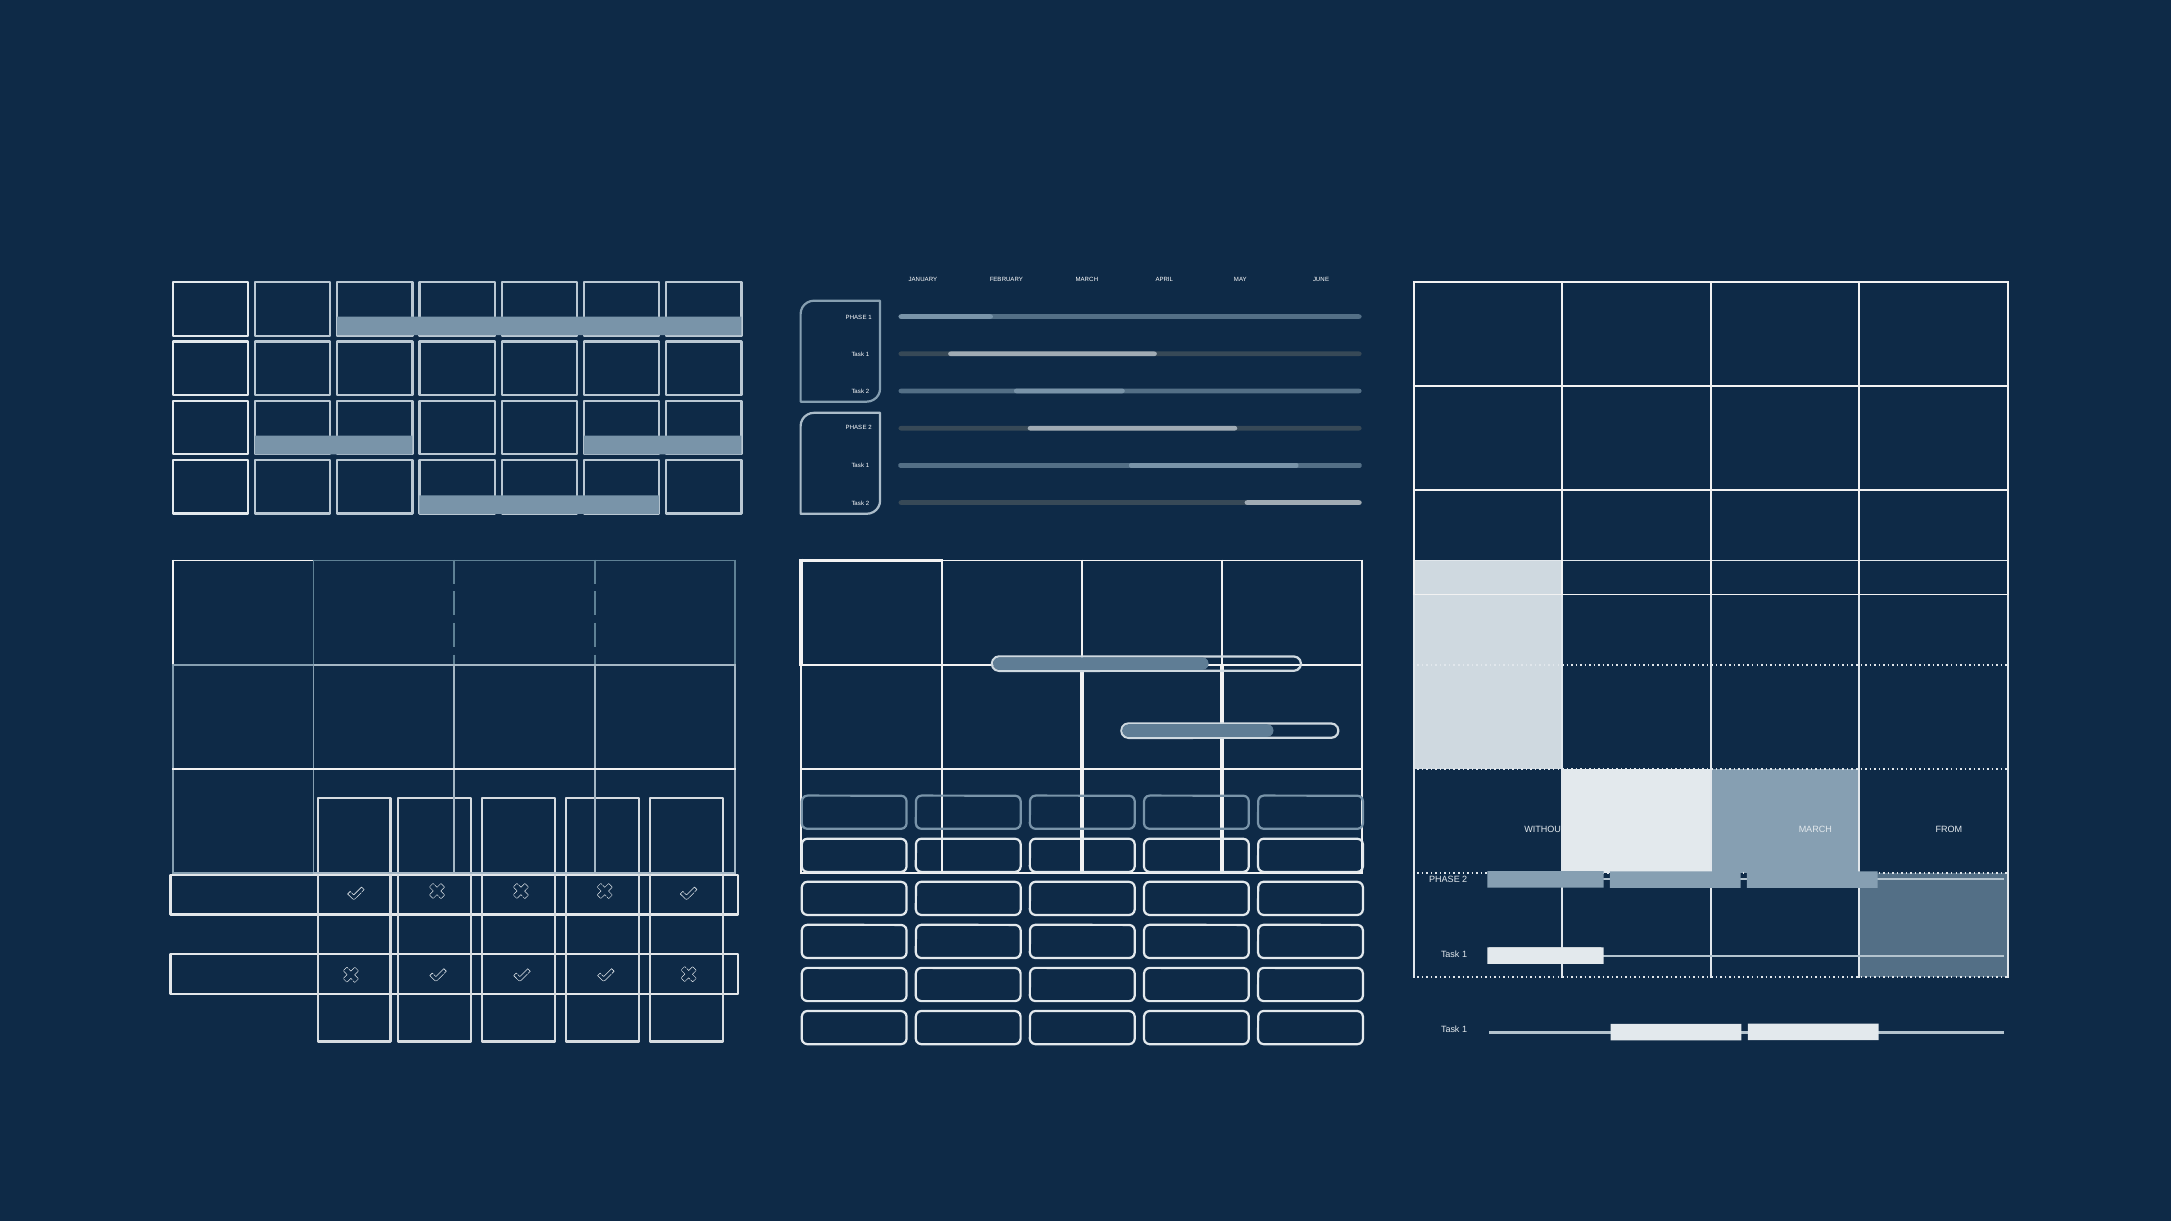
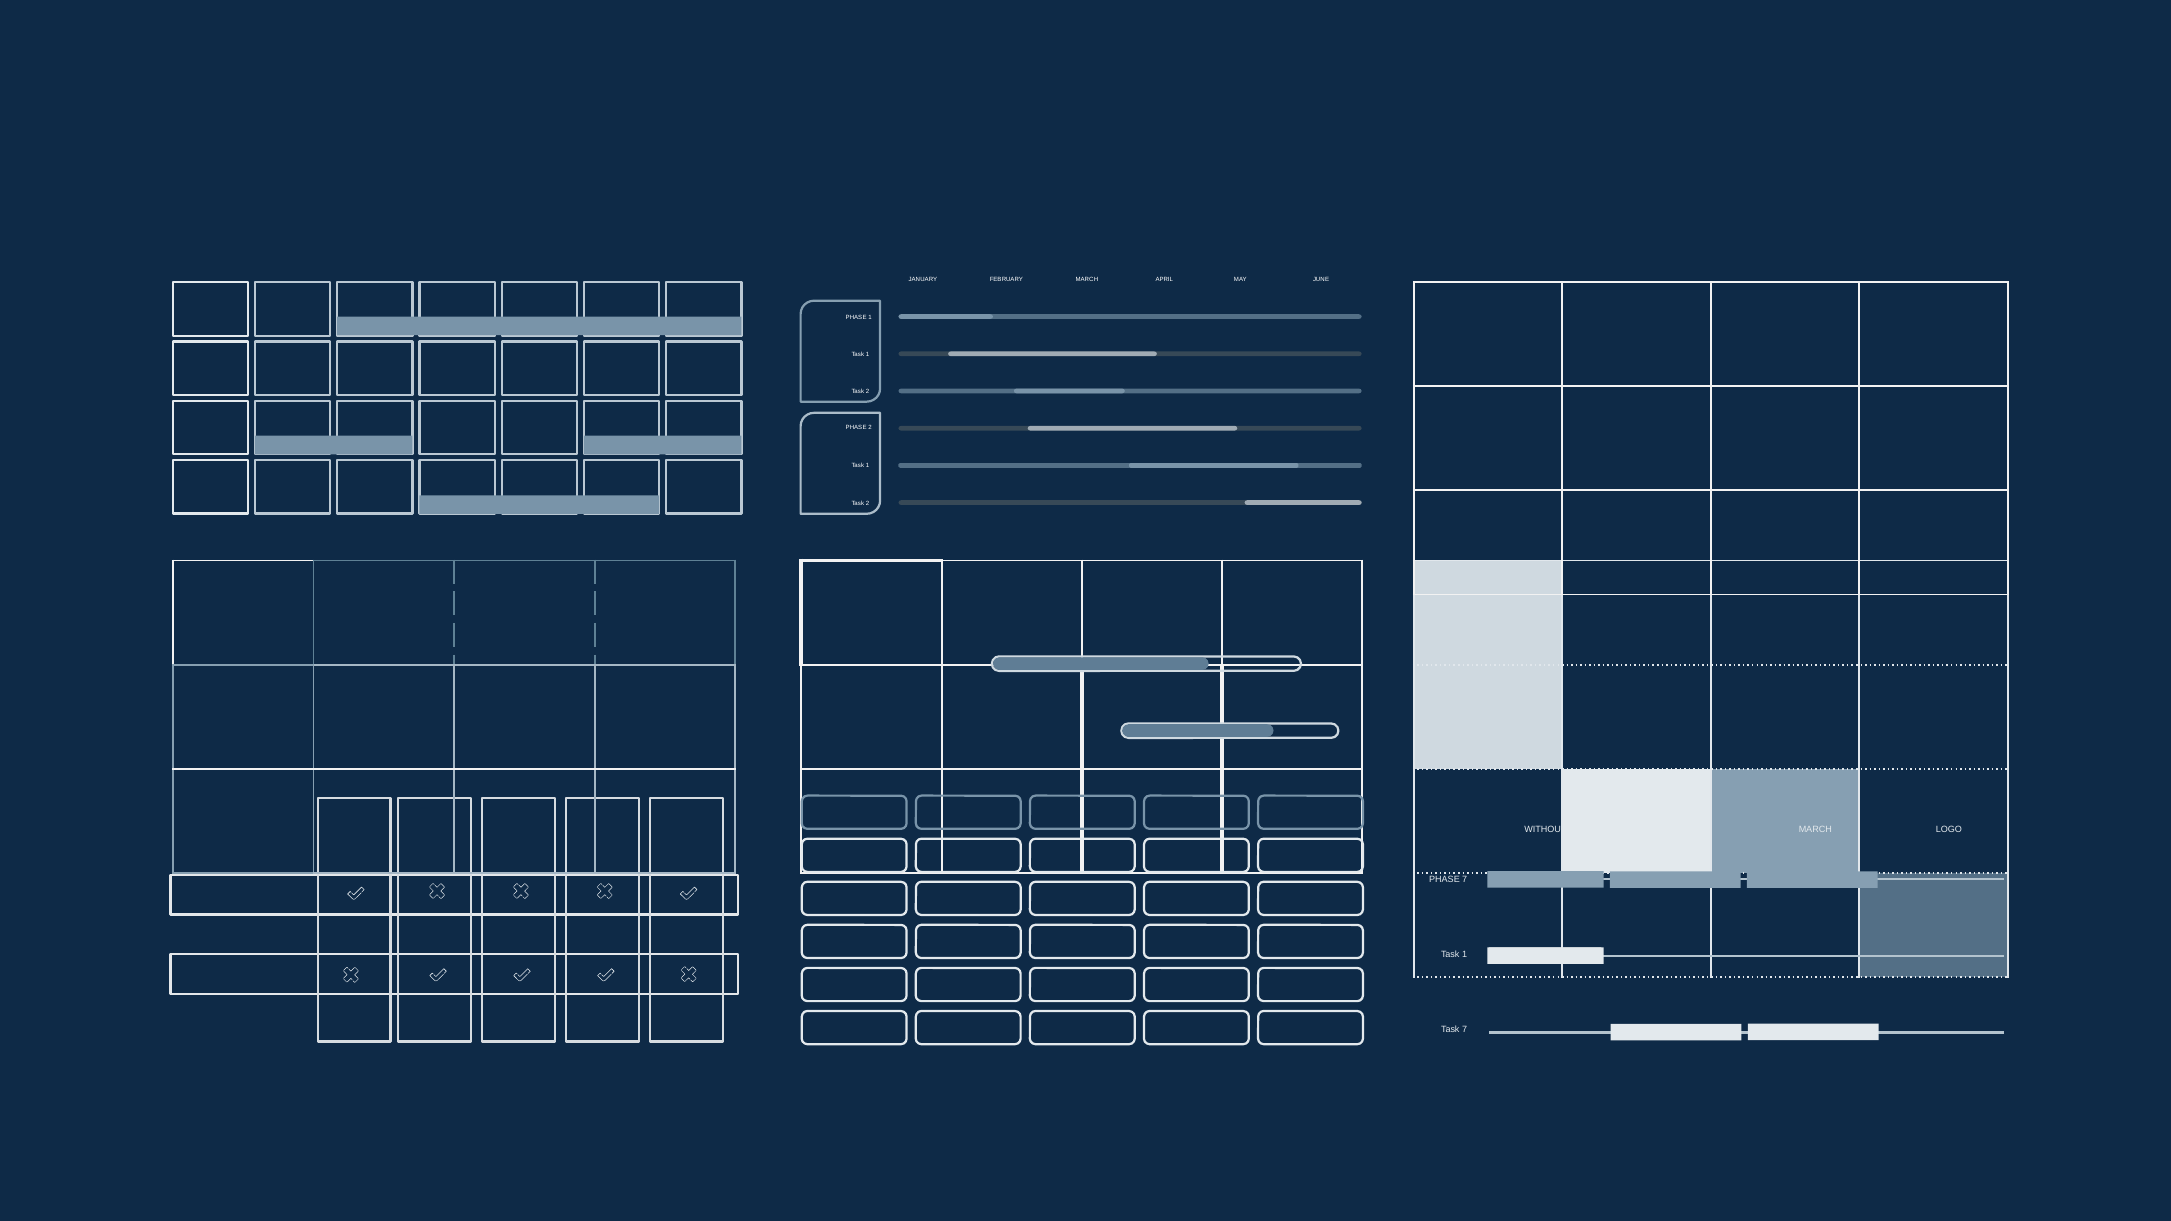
FROM: FROM -> LOGO
2 at (1465, 880): 2 -> 7
1 at (1465, 1030): 1 -> 7
